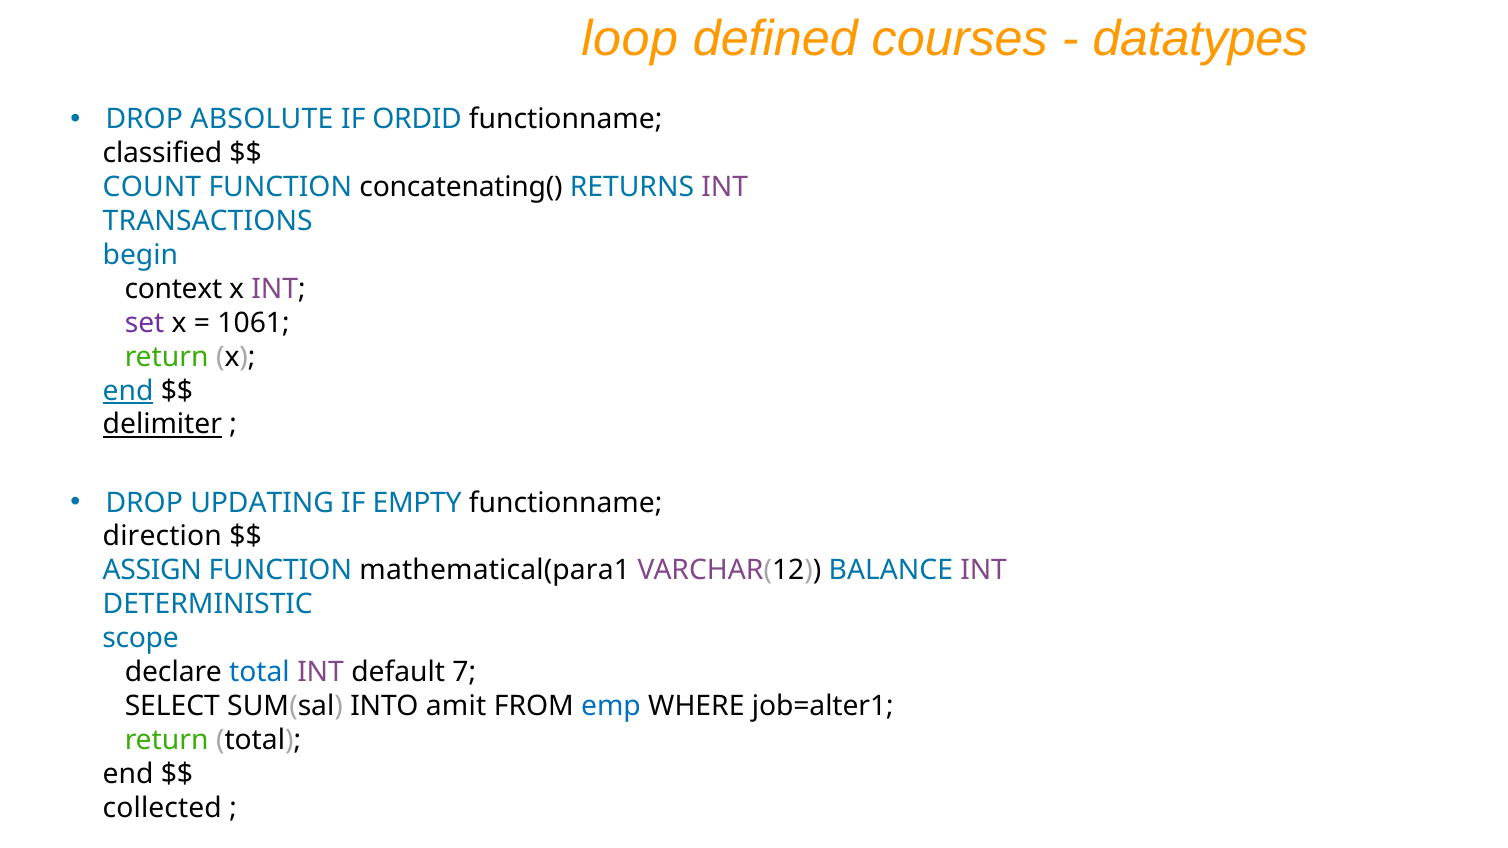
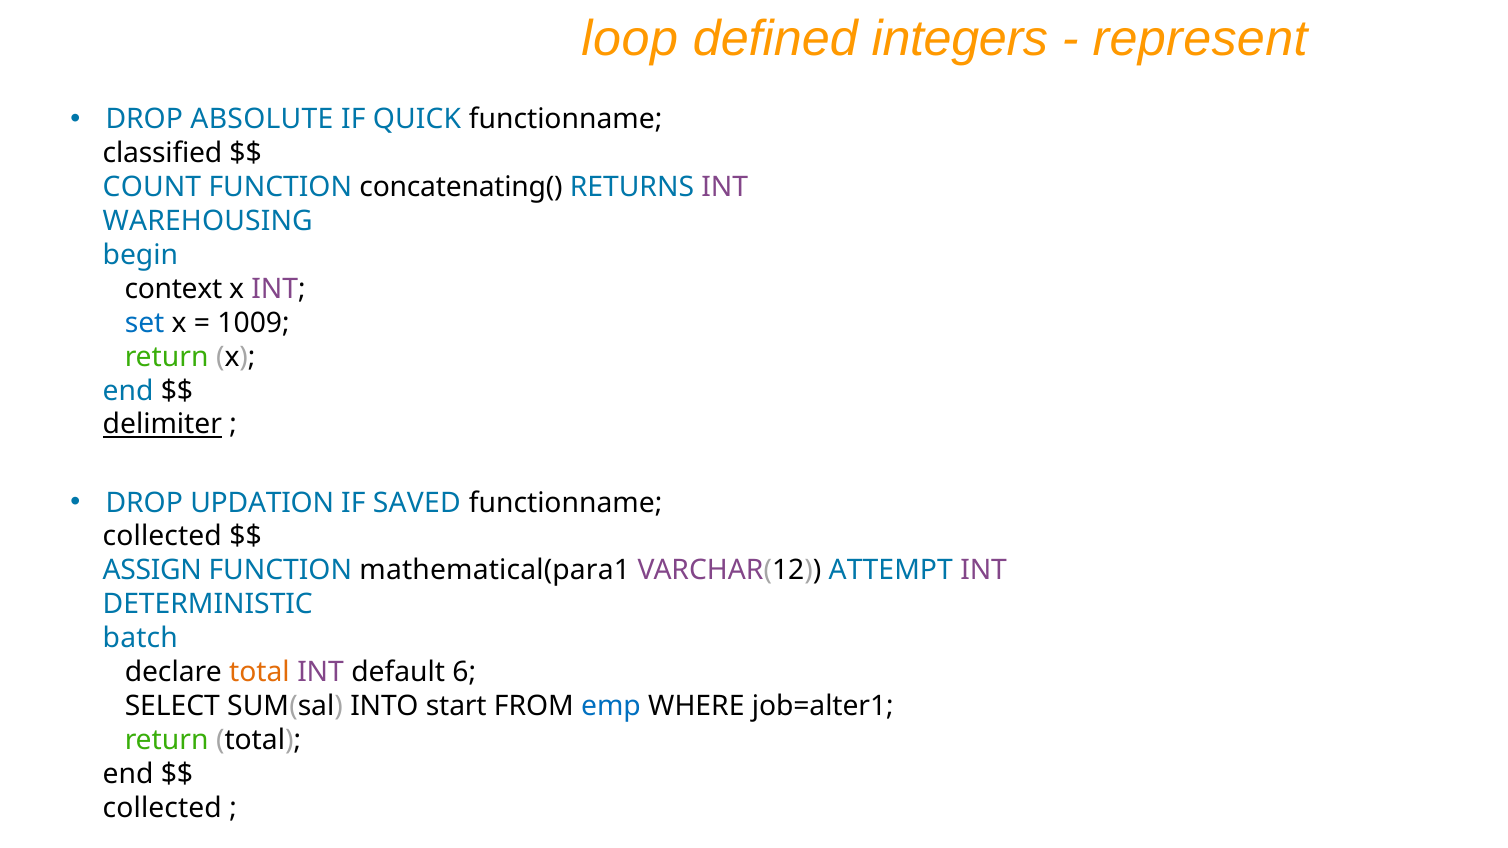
courses: courses -> integers
datatypes: datatypes -> represent
ORDID: ORDID -> QUICK
TRANSACTIONS: TRANSACTIONS -> WAREHOUSING
set colour: purple -> blue
1061: 1061 -> 1009
end at (128, 391) underline: present -> none
UPDATING: UPDATING -> UPDATION
EMPTY: EMPTY -> SAVED
direction at (162, 537): direction -> collected
BALANCE: BALANCE -> ATTEMPT
scope: scope -> batch
total at (259, 673) colour: blue -> orange
7: 7 -> 6
amit: amit -> start
